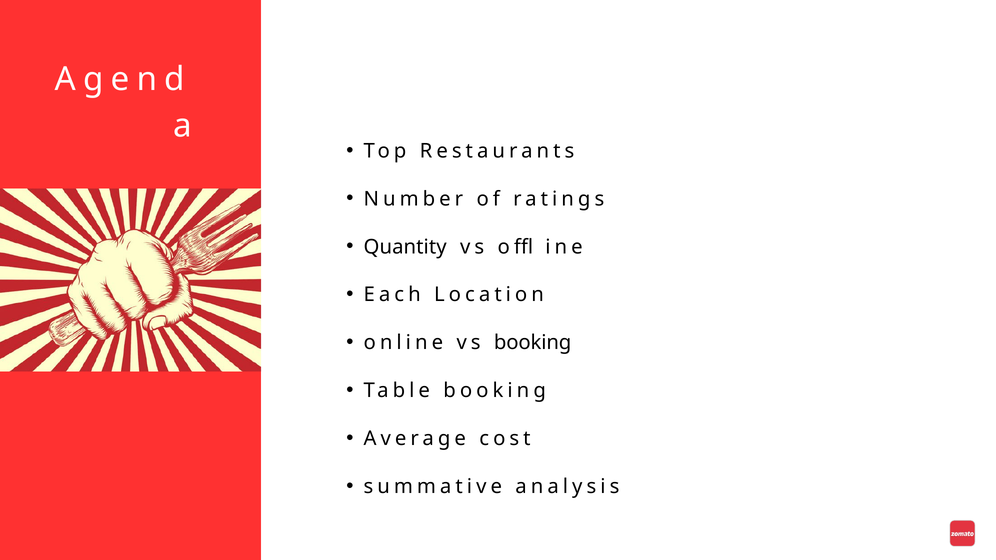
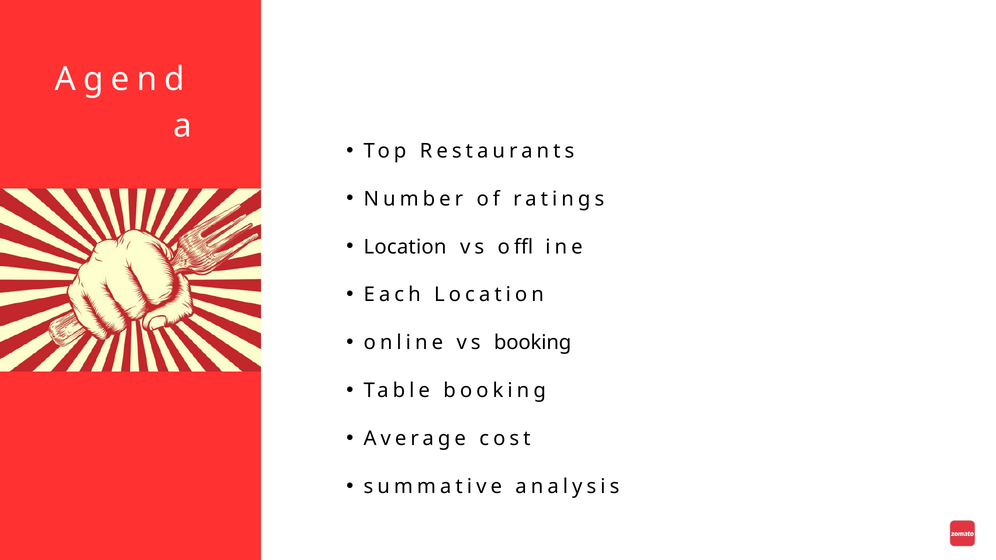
Quantity at (405, 247): Quantity -> Location
